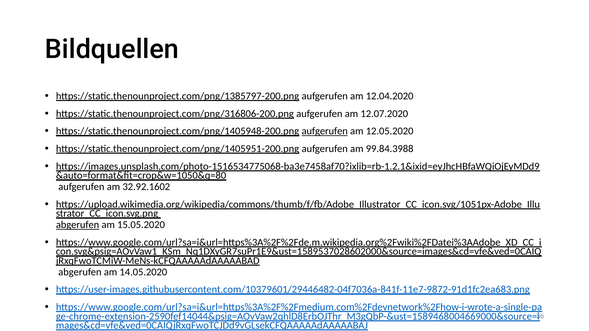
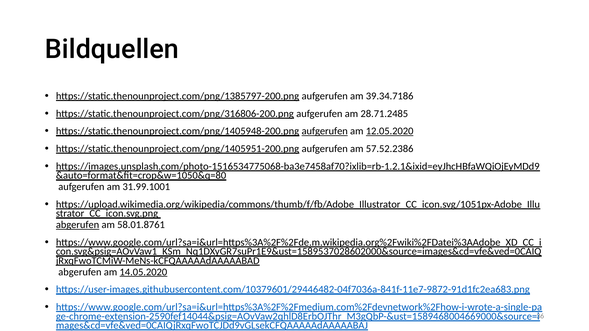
12.04.2020: 12.04.2020 -> 39.34.7186
12.07.2020: 12.07.2020 -> 28.71.2485
12.05.2020 underline: none -> present
99.84.3988: 99.84.3988 -> 57.52.2386
32.92.1602: 32.92.1602 -> 31.99.1001
15.05.2020: 15.05.2020 -> 58.01.8761
14.05.2020 underline: none -> present
